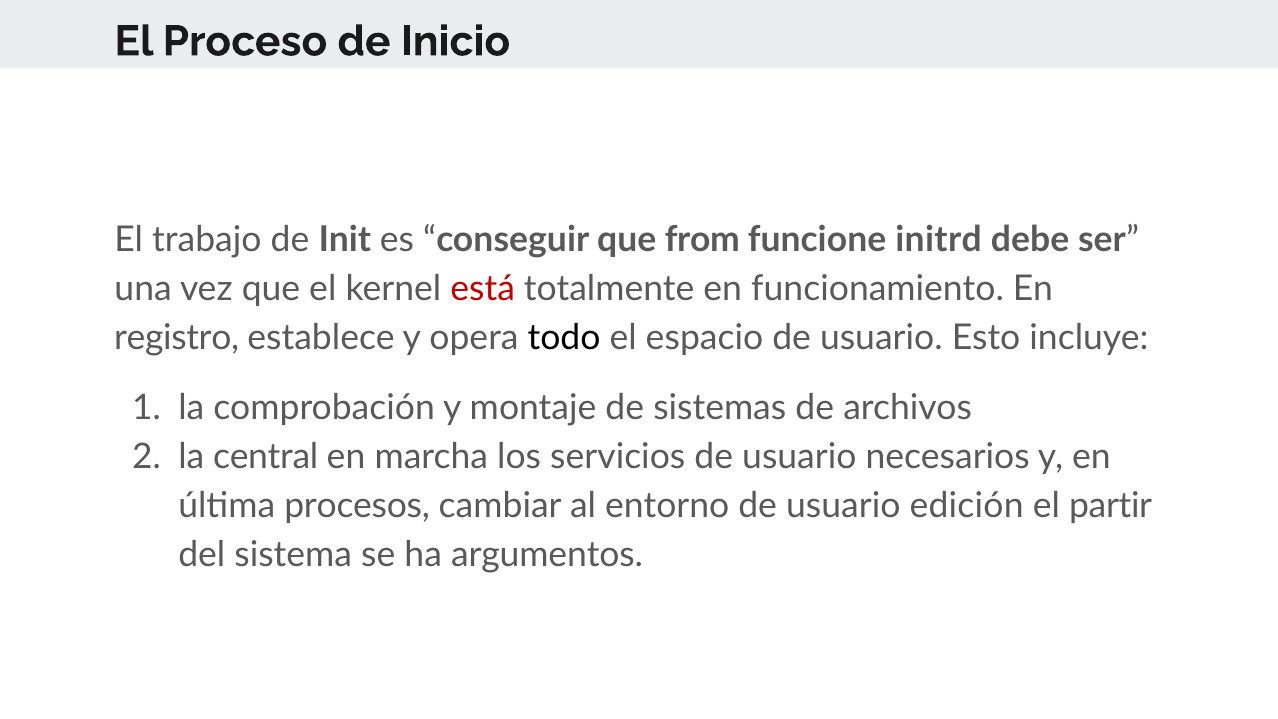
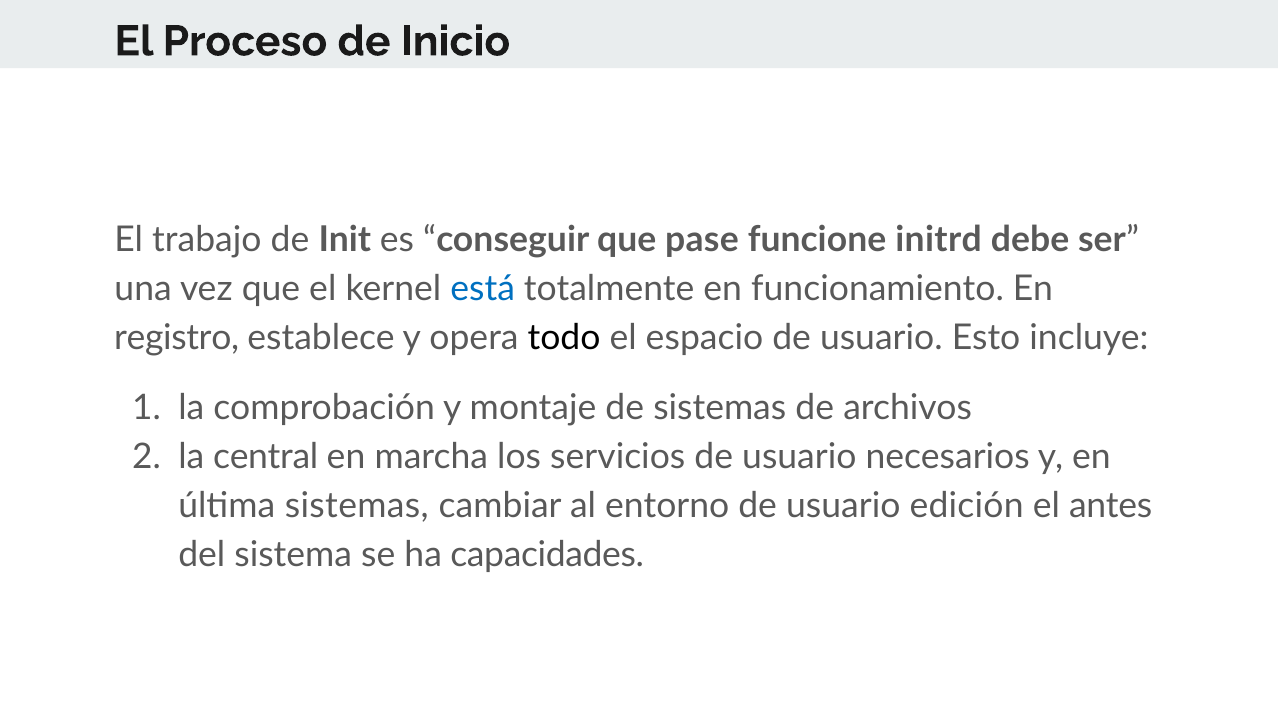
from: from -> pase
está colour: red -> blue
última procesos: procesos -> sistemas
partir: partir -> antes
argumentos: argumentos -> capacidades
